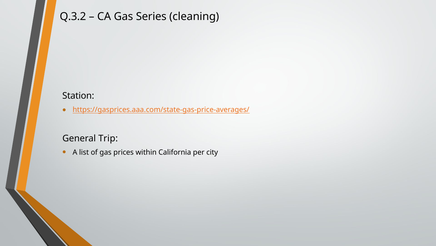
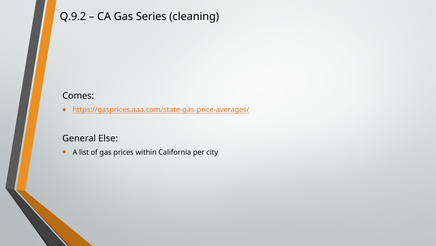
Q.3.2: Q.3.2 -> Q.9.2
Station: Station -> Comes
Trip: Trip -> Else
